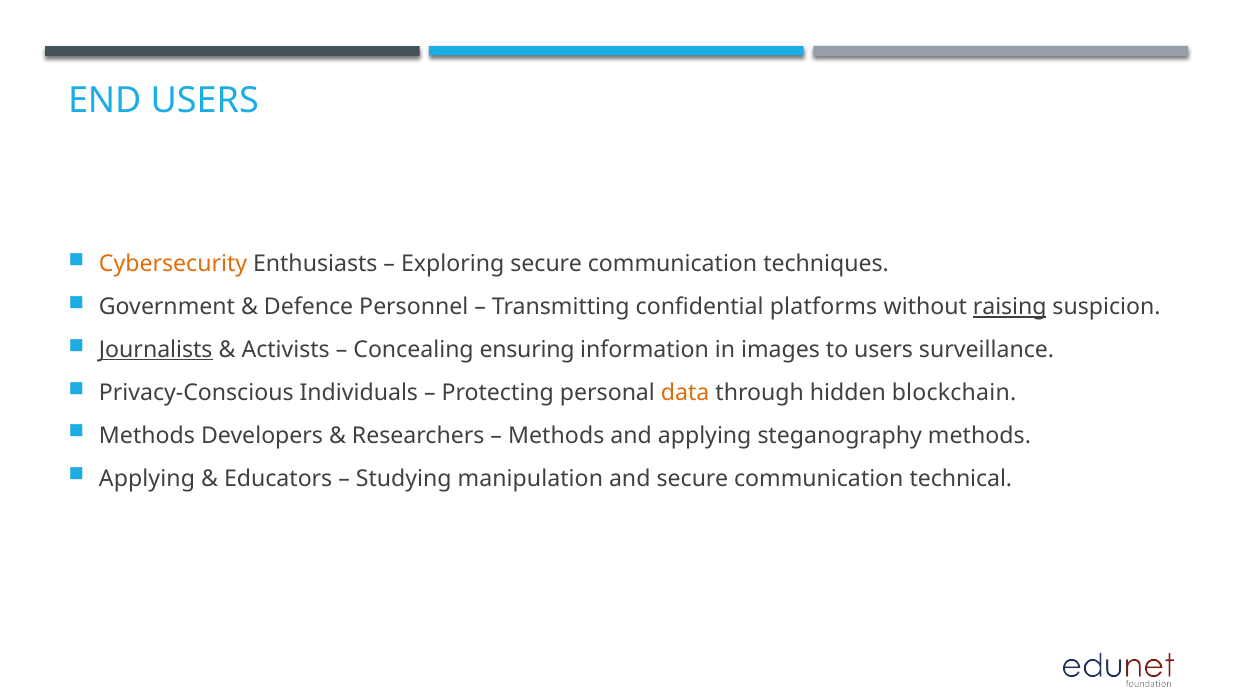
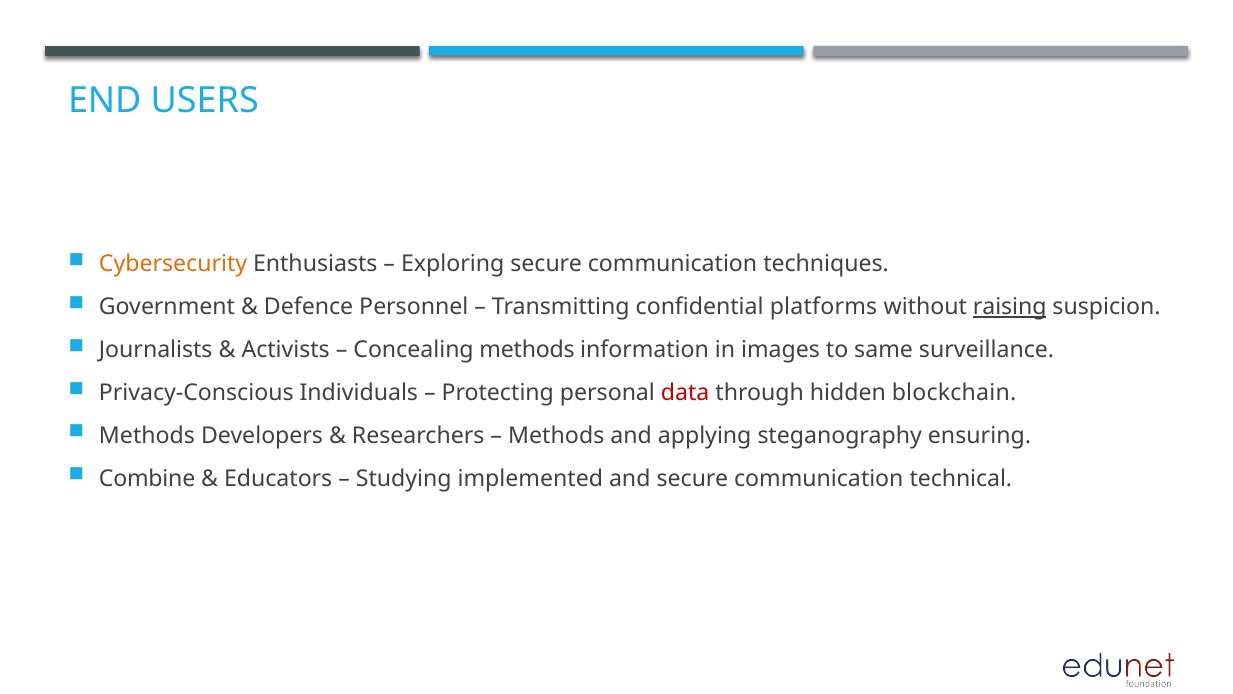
Journalists underline: present -> none
Concealing ensuring: ensuring -> methods
to users: users -> same
data colour: orange -> red
steganography methods: methods -> ensuring
Applying at (147, 478): Applying -> Combine
manipulation: manipulation -> implemented
